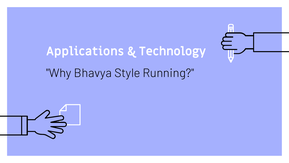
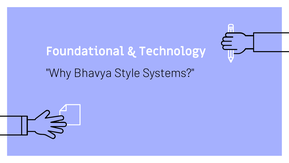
Applications: Applications -> Foundational
Running: Running -> Systems
